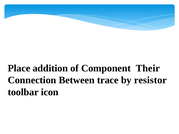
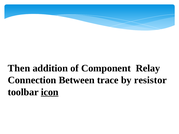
Place: Place -> Then
Their: Their -> Relay
icon underline: none -> present
